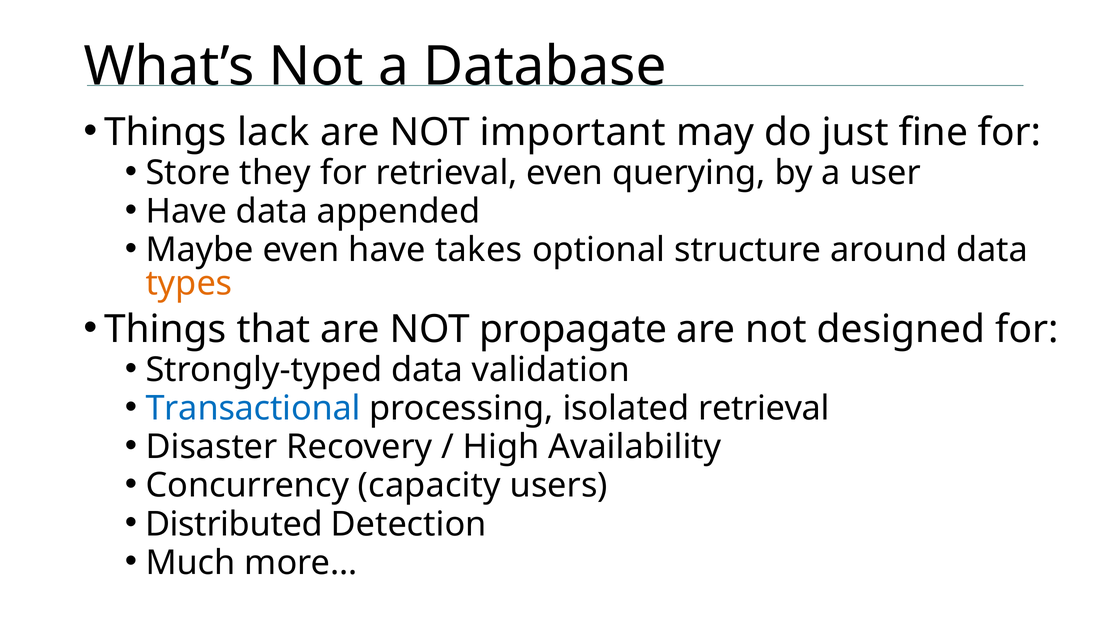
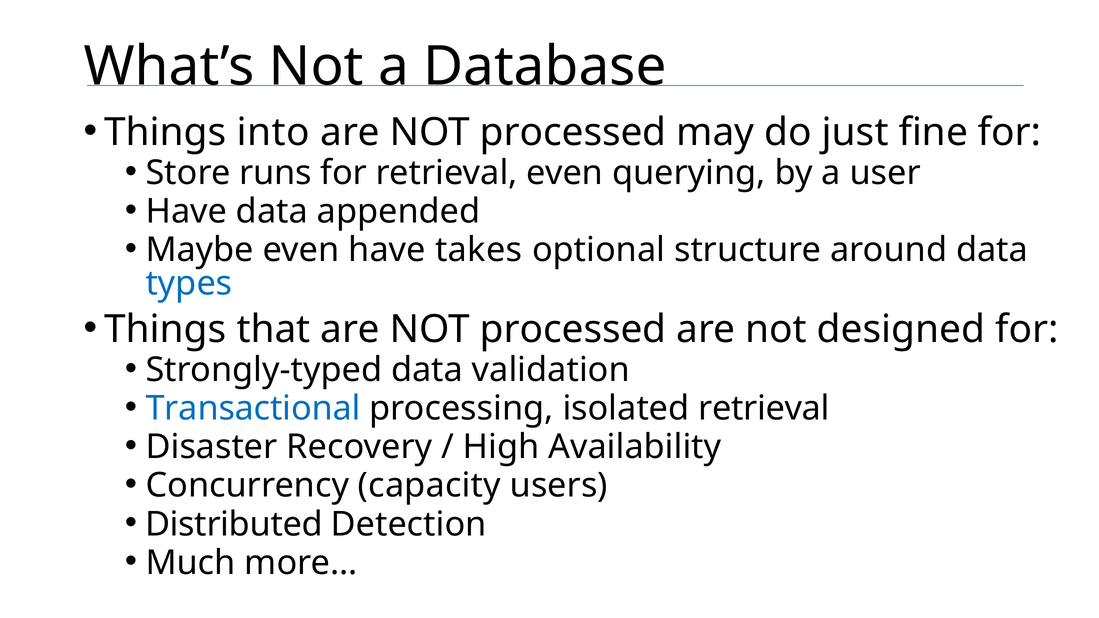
lack: lack -> into
important at (573, 132): important -> processed
they: they -> runs
types colour: orange -> blue
that are NOT propagate: propagate -> processed
